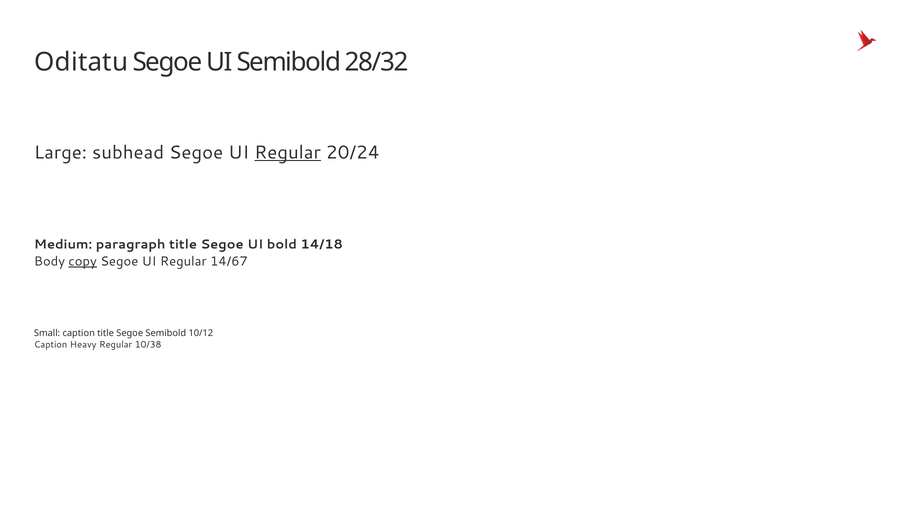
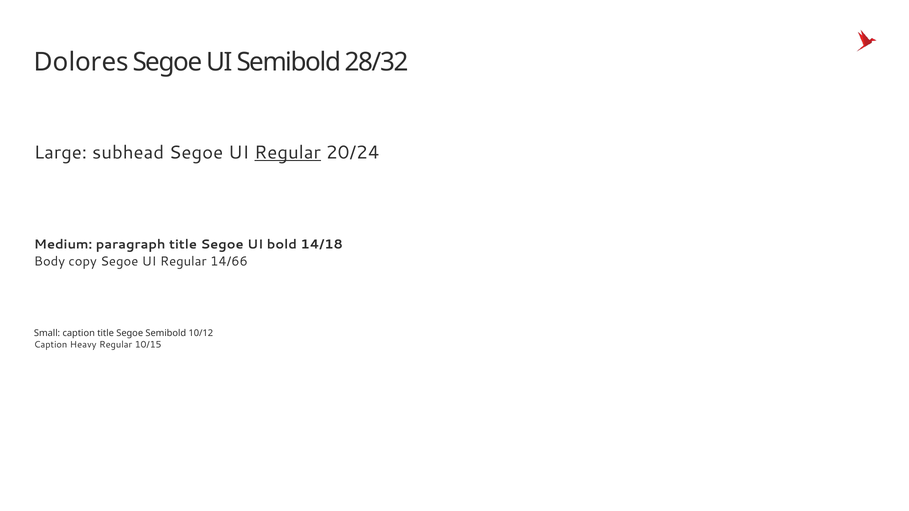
Oditatu: Oditatu -> Dolores
copy underline: present -> none
14/67: 14/67 -> 14/66
10/38: 10/38 -> 10/15
